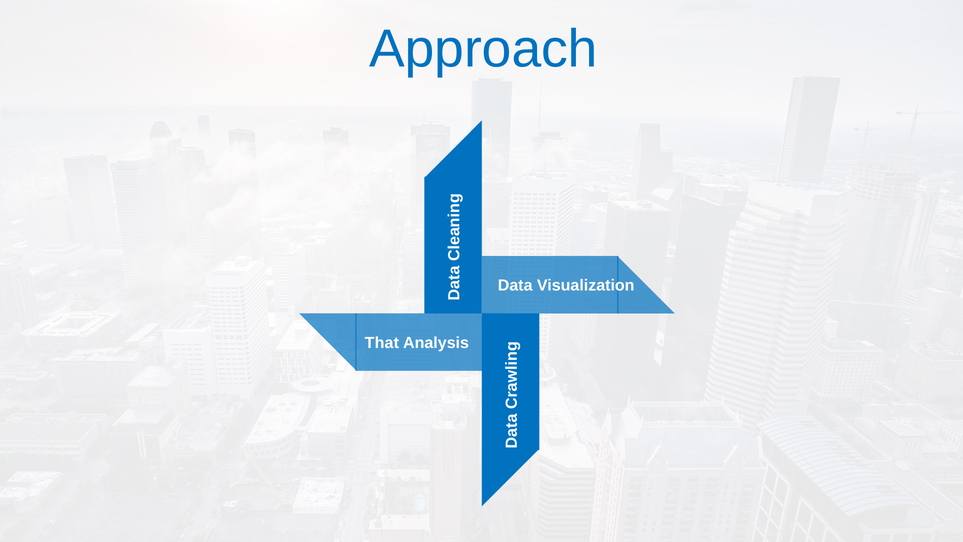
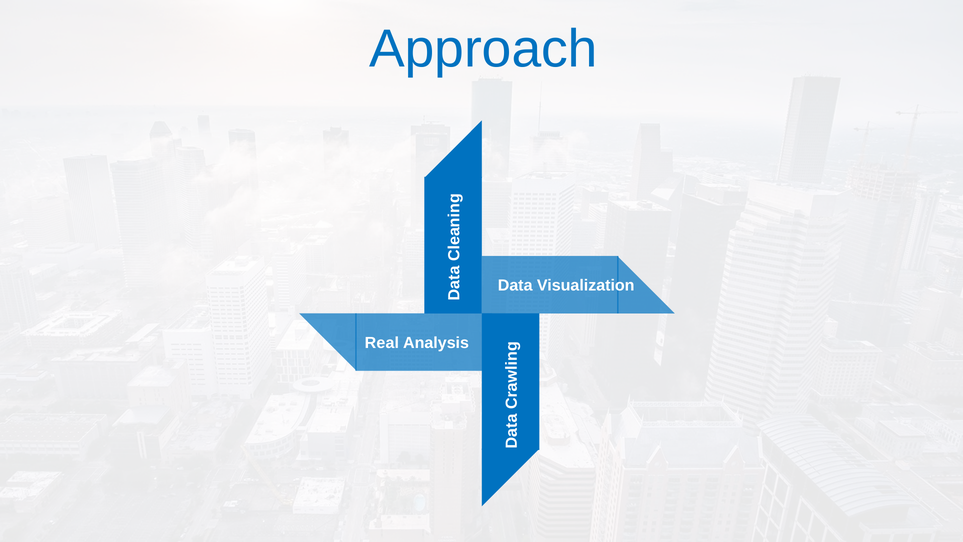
That: That -> Real
